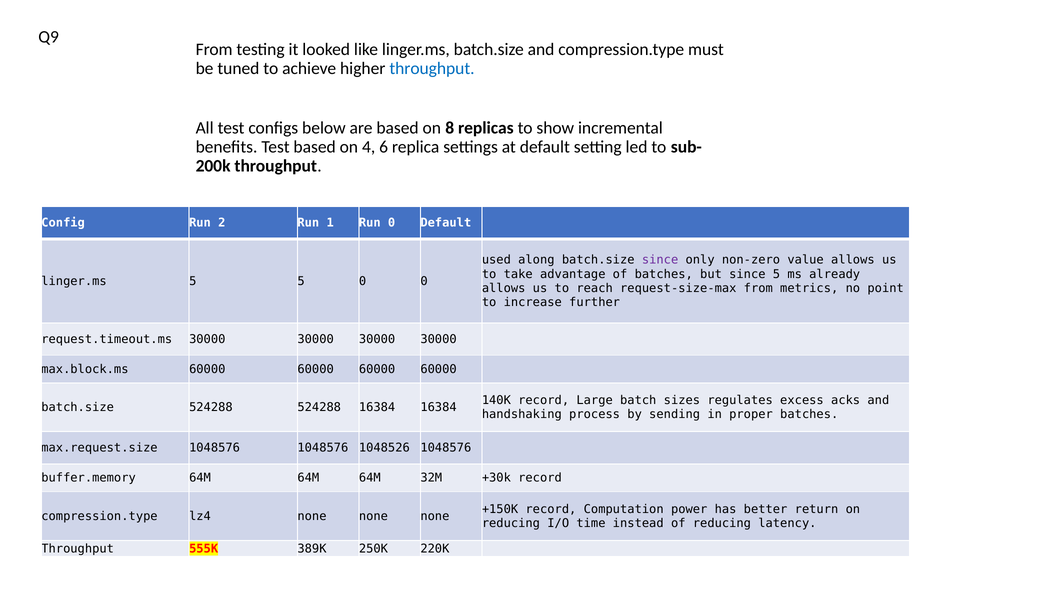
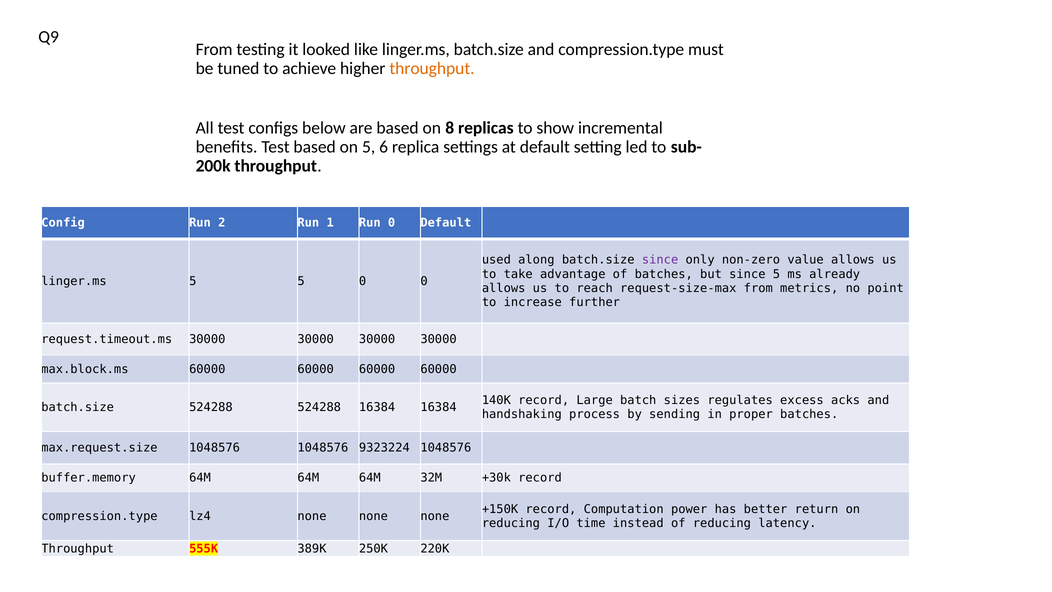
throughput at (432, 68) colour: blue -> orange
on 4: 4 -> 5
1048526: 1048526 -> 9323224
